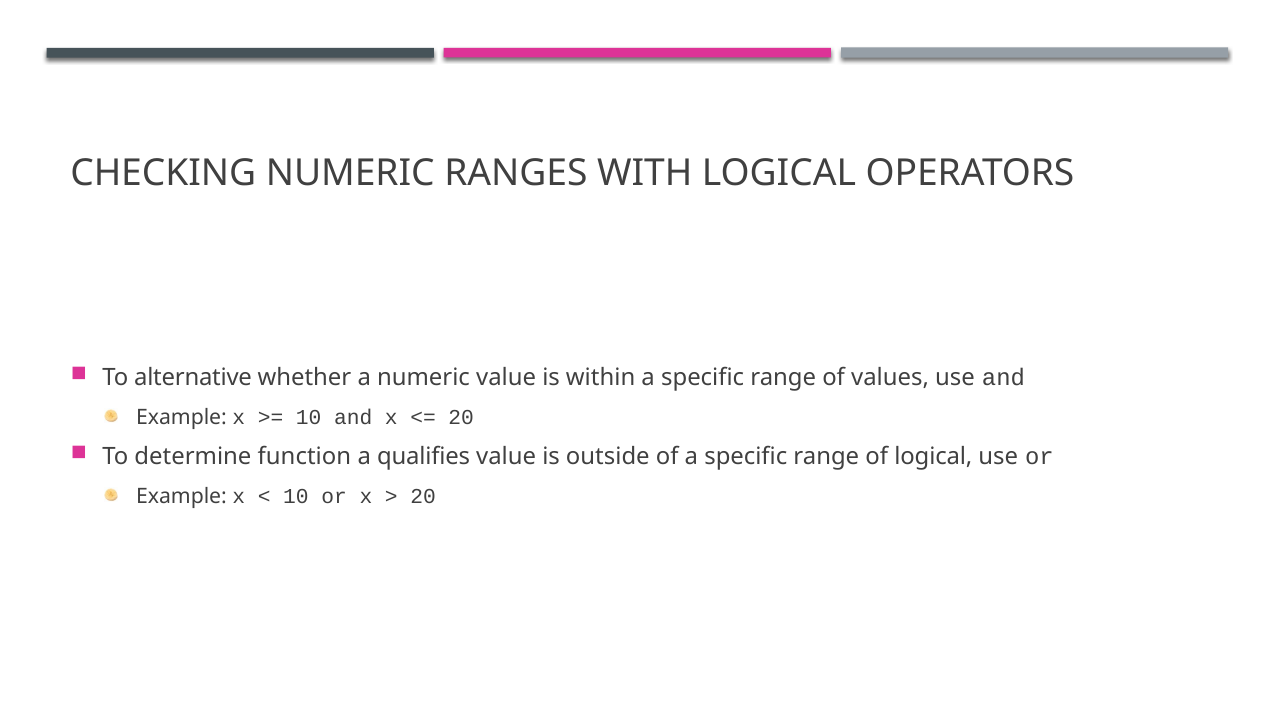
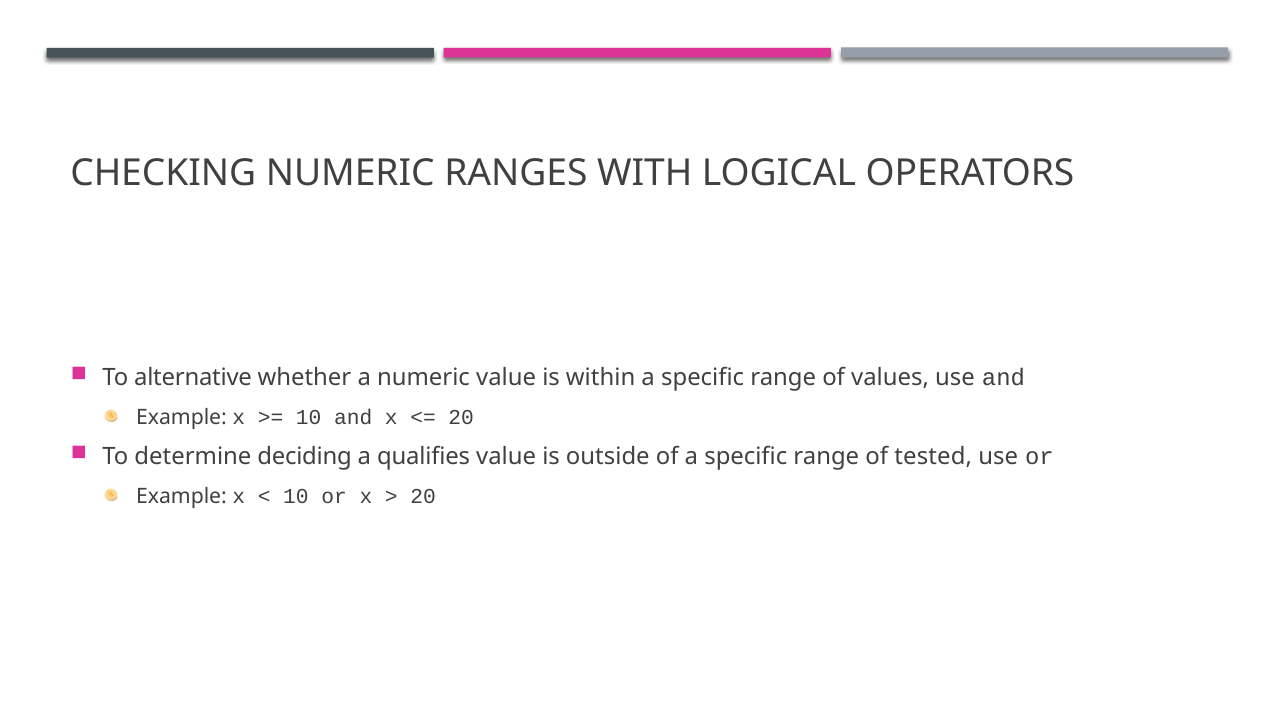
function: function -> deciding
of logical: logical -> tested
